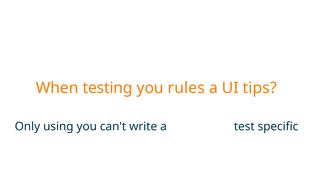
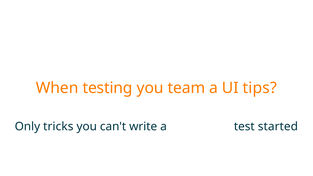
rules: rules -> team
using: using -> tricks
specific: specific -> started
